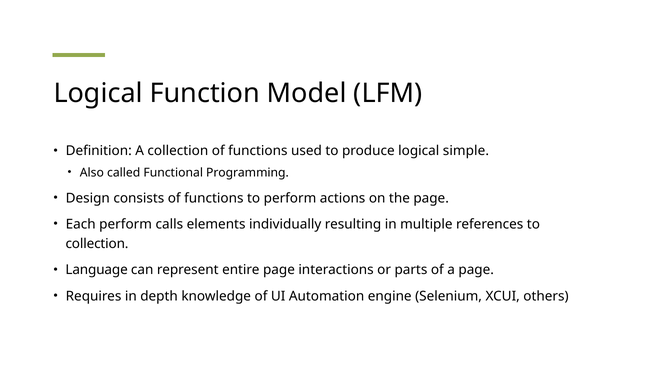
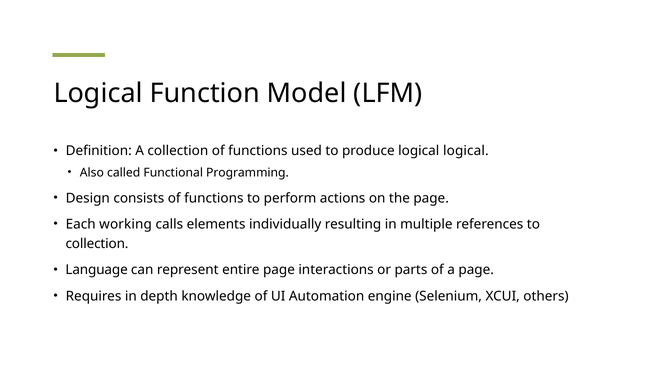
logical simple: simple -> logical
Each perform: perform -> working
